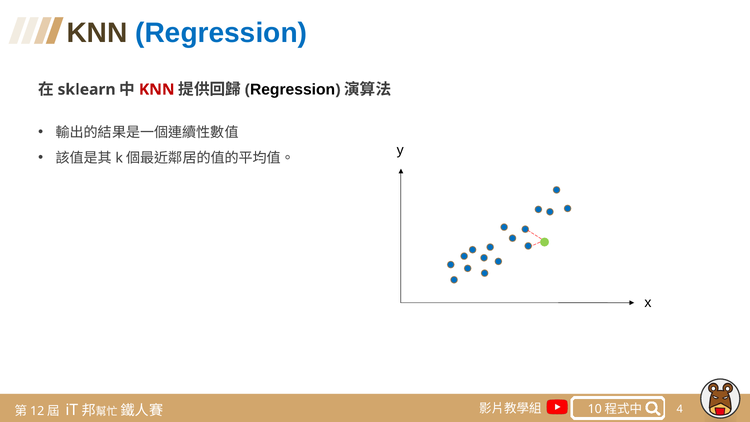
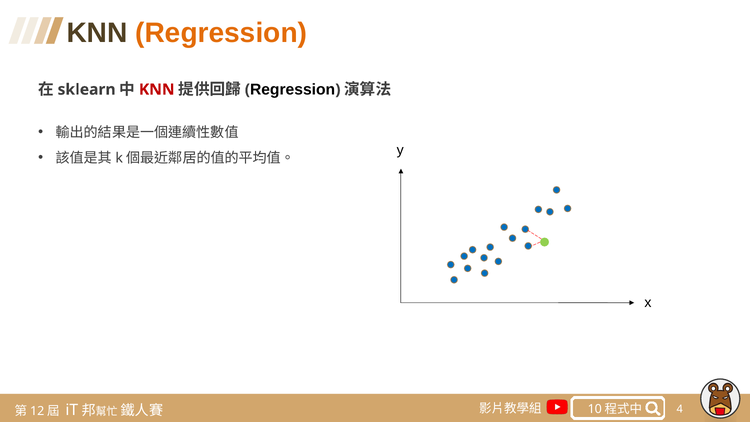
Regression at (221, 33) colour: blue -> orange
